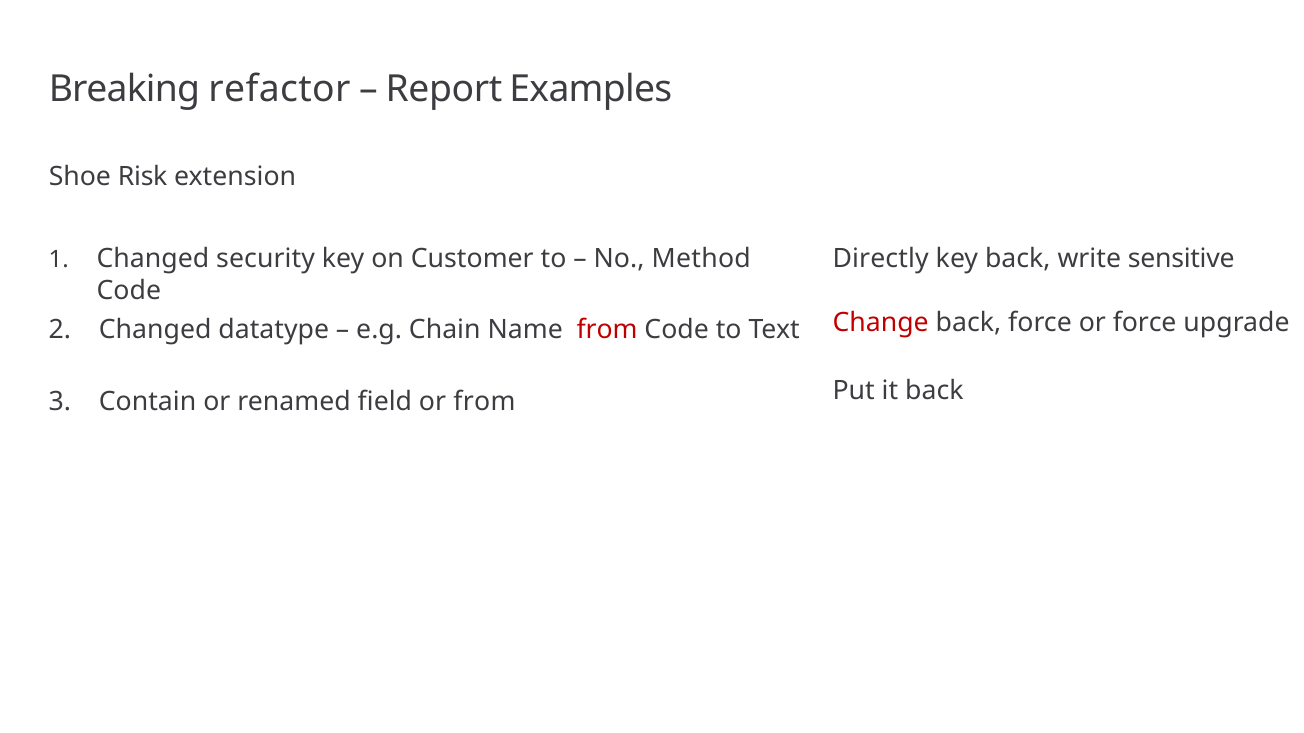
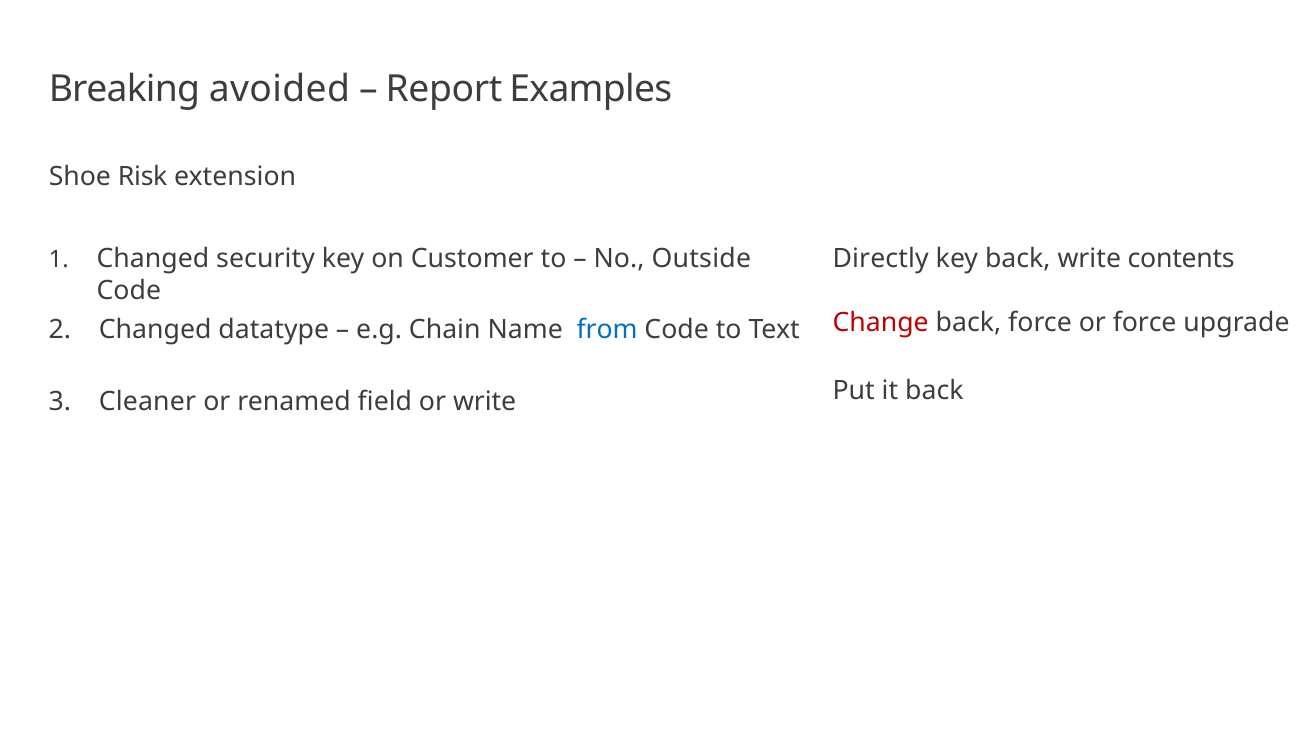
refactor: refactor -> avoided
sensitive: sensitive -> contents
Method: Method -> Outside
from at (607, 330) colour: red -> blue
Contain: Contain -> Cleaner
or from: from -> write
